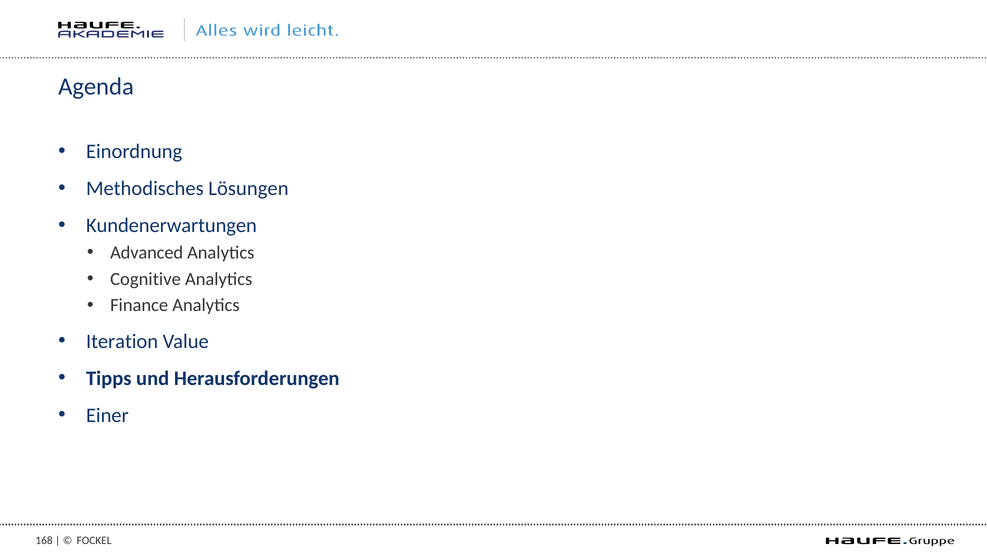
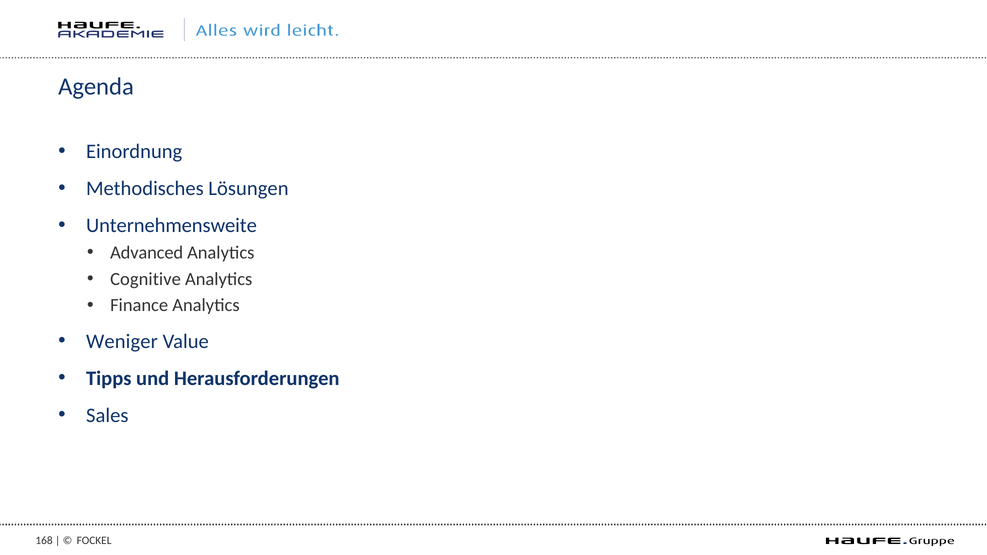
Kundenerwartungen: Kundenerwartungen -> Unternehmensweite
Iteration: Iteration -> Weniger
Einer: Einer -> Sales
